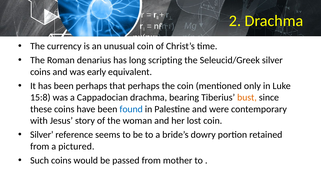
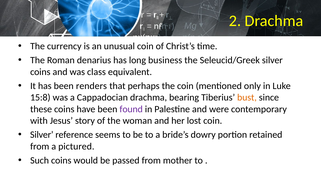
scripting: scripting -> business
early: early -> class
been perhaps: perhaps -> renders
found colour: blue -> purple
